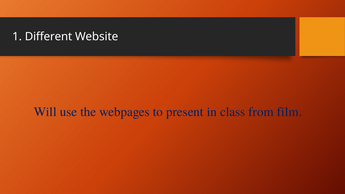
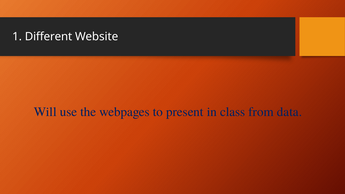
film: film -> data
